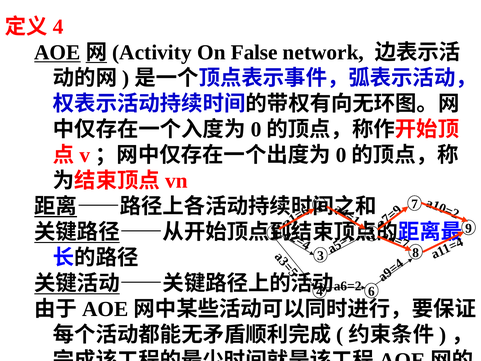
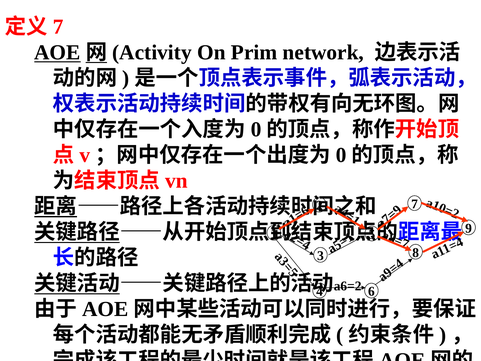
4 at (58, 27): 4 -> 7
False: False -> Prim
